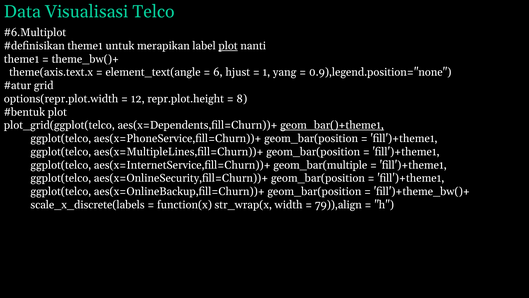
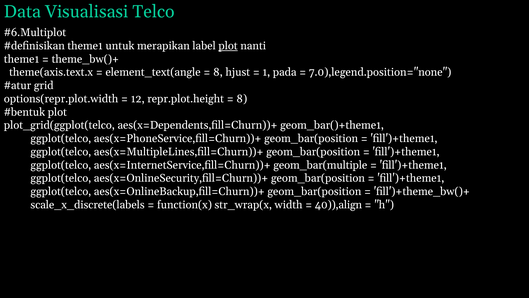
6 at (218, 72): 6 -> 8
yang: yang -> pada
0.9),legend.position="none: 0.9),legend.position="none -> 7.0),legend.position="none
geom_bar()+theme1 underline: present -> none
79)),align: 79)),align -> 40)),align
